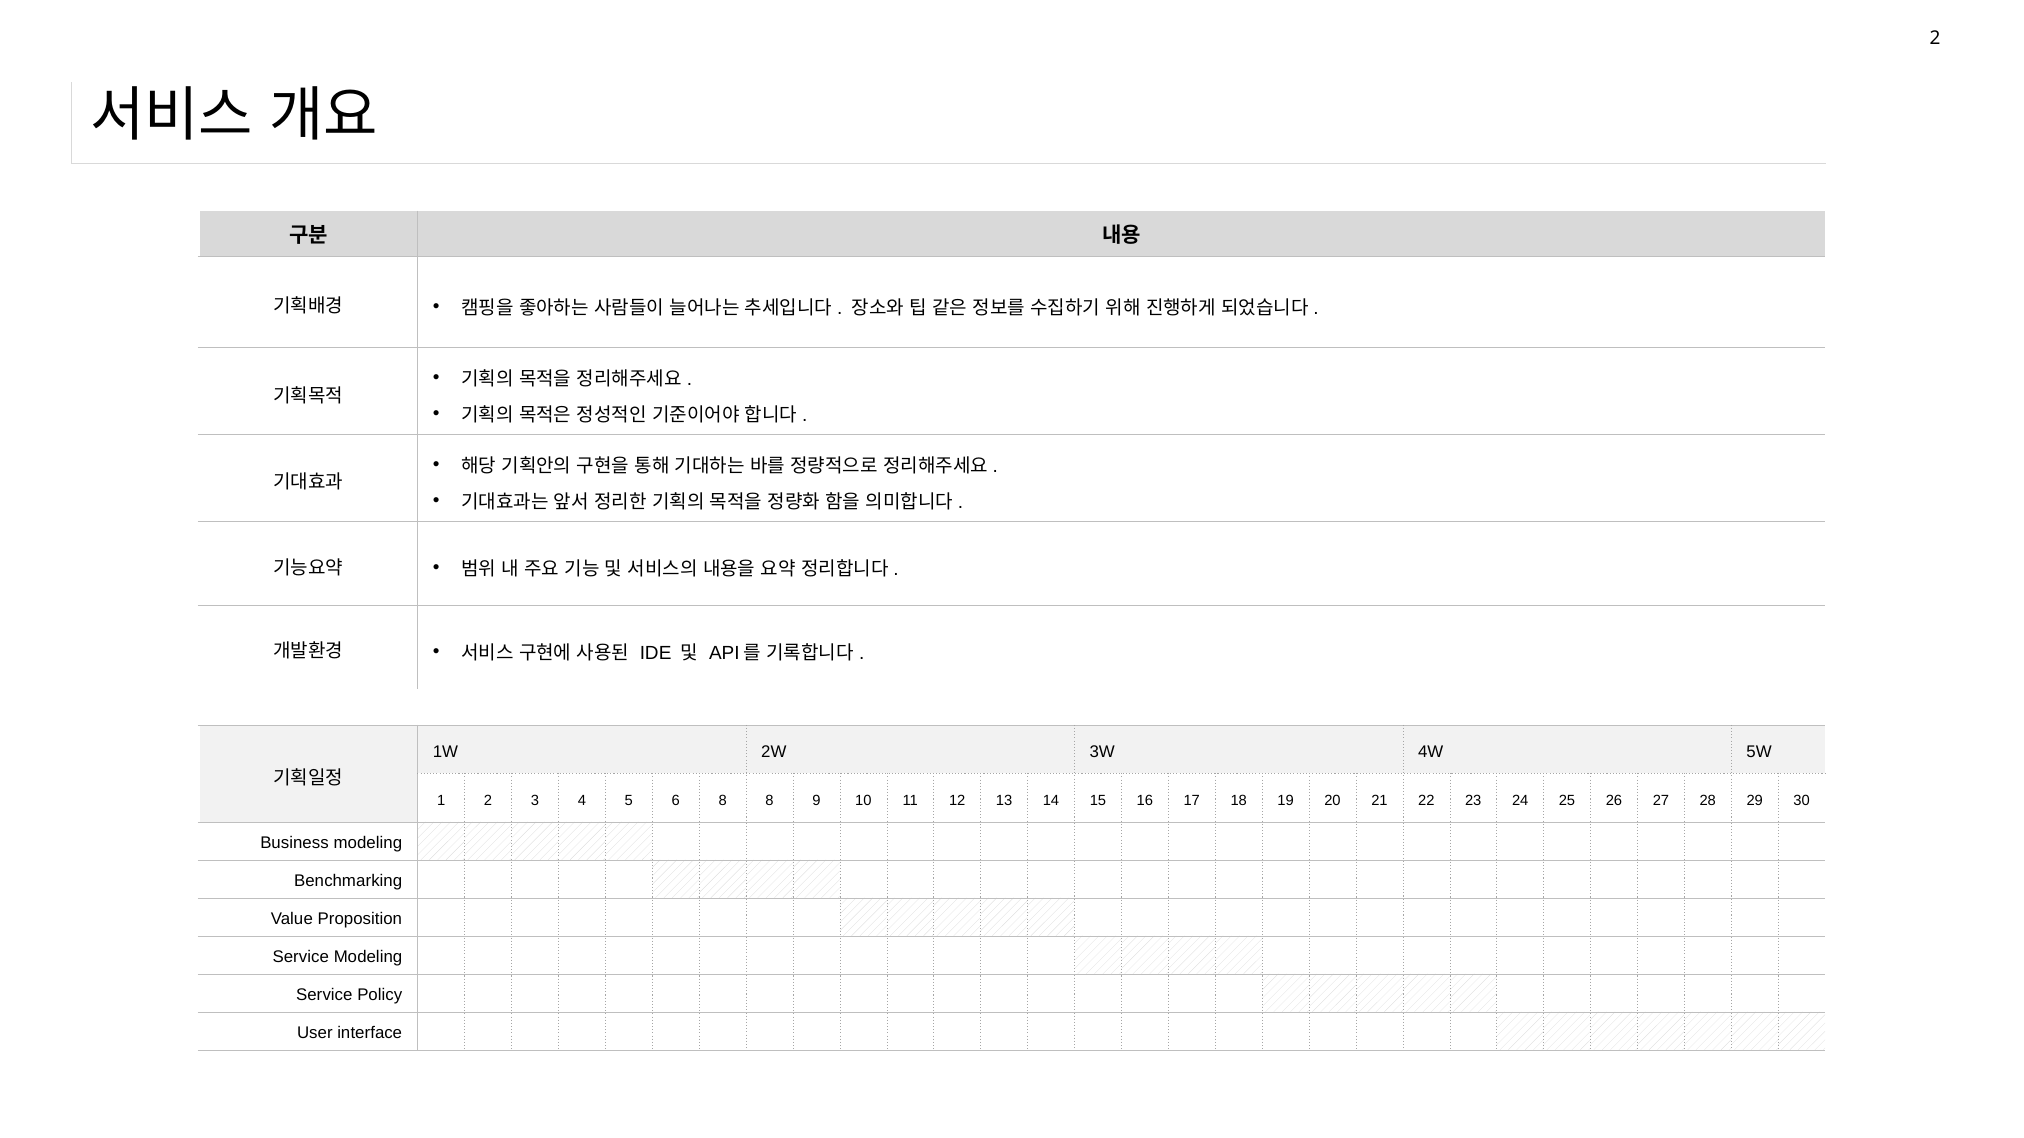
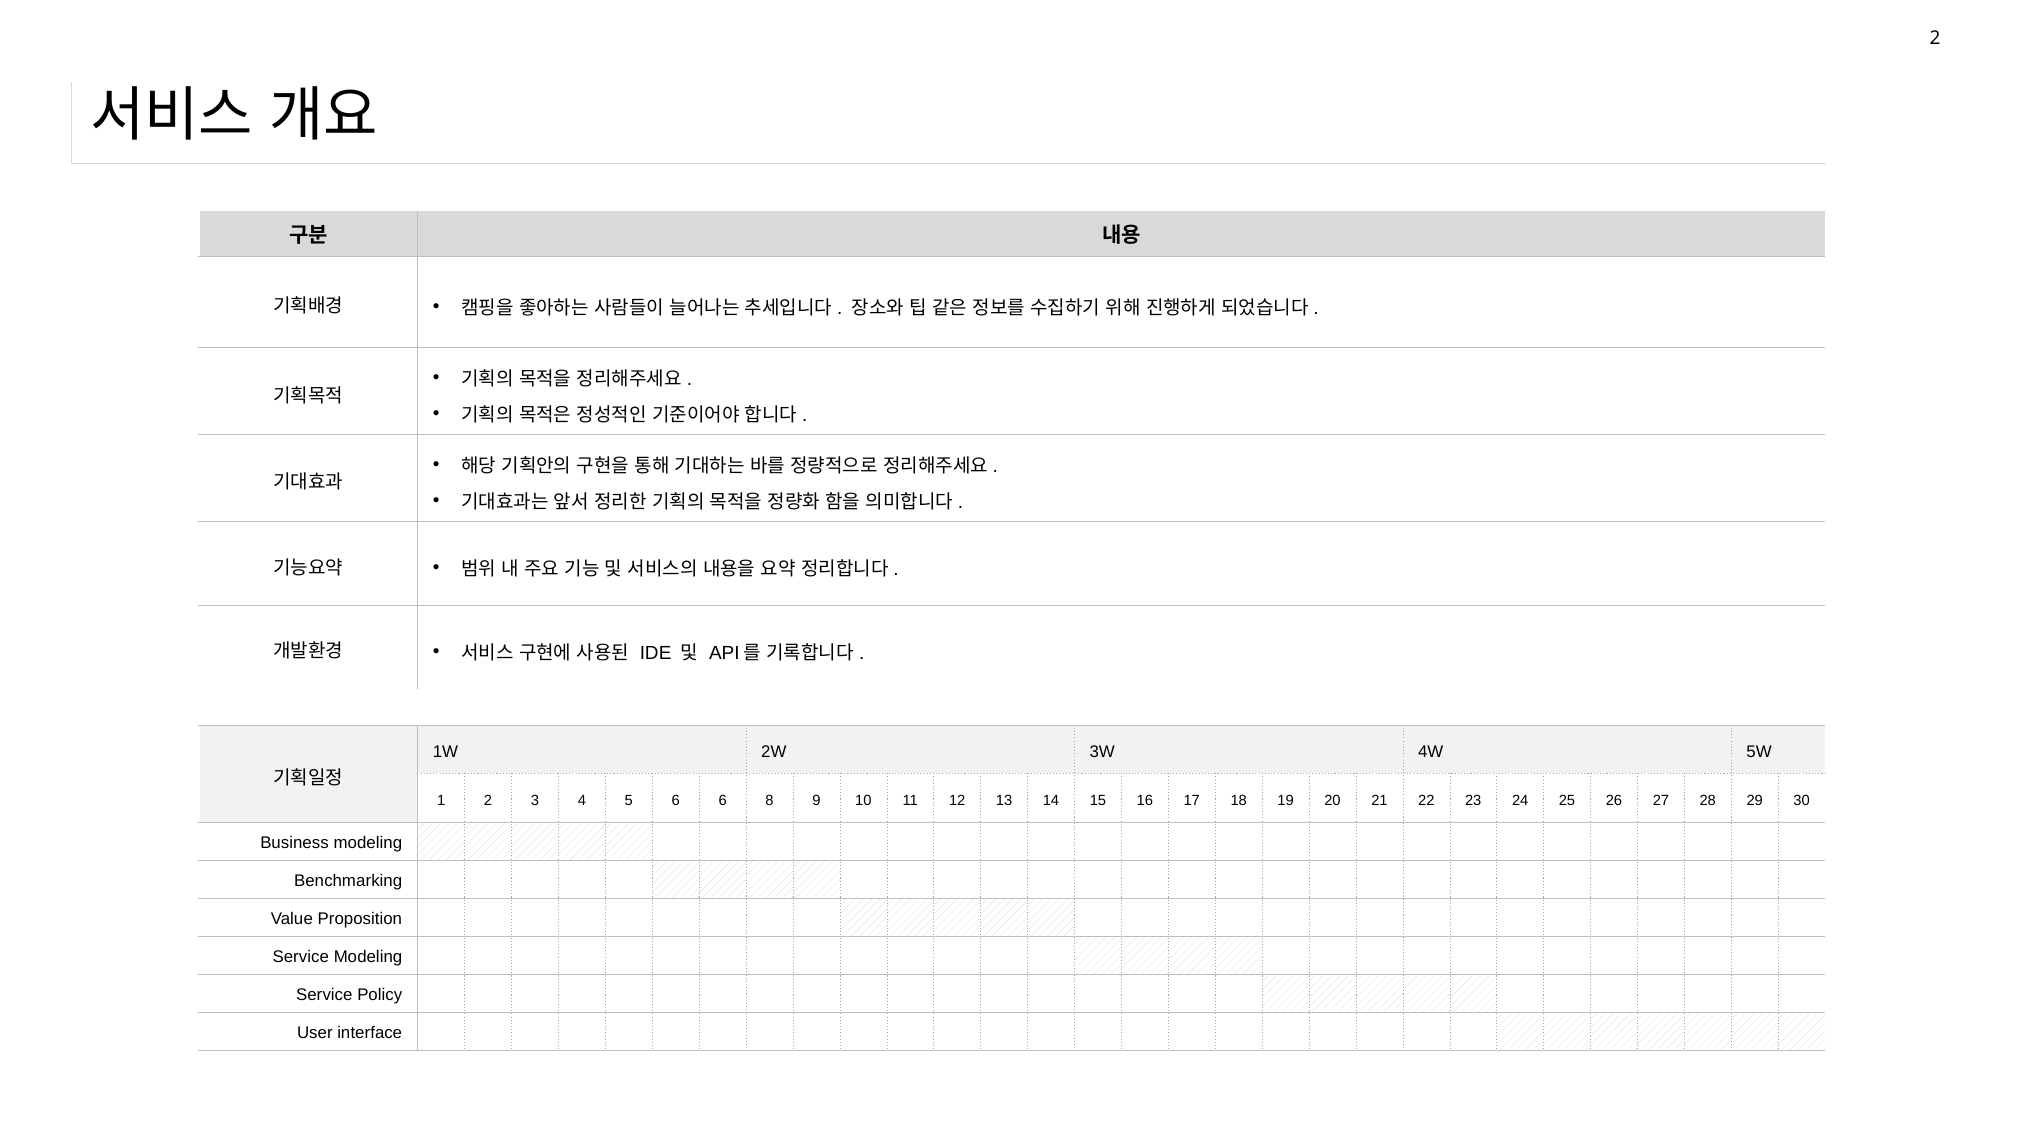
6 8: 8 -> 6
